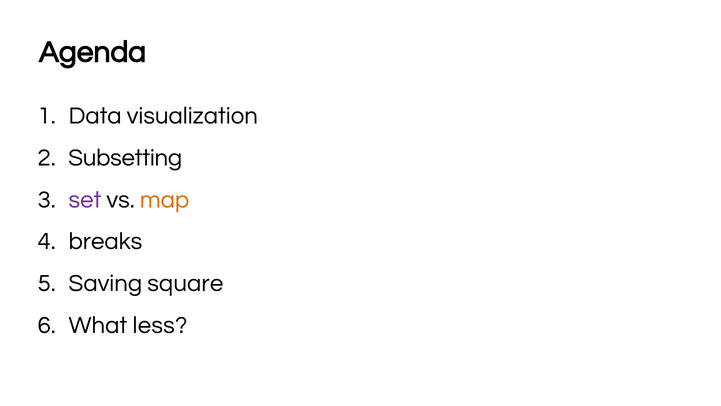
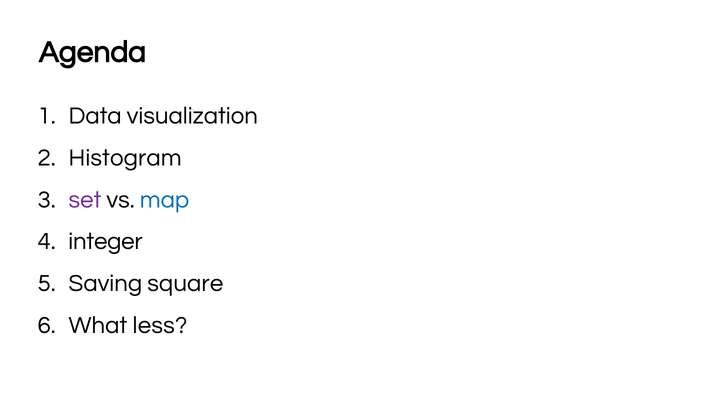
Subsetting: Subsetting -> Histogram
map colour: orange -> blue
breaks: breaks -> integer
